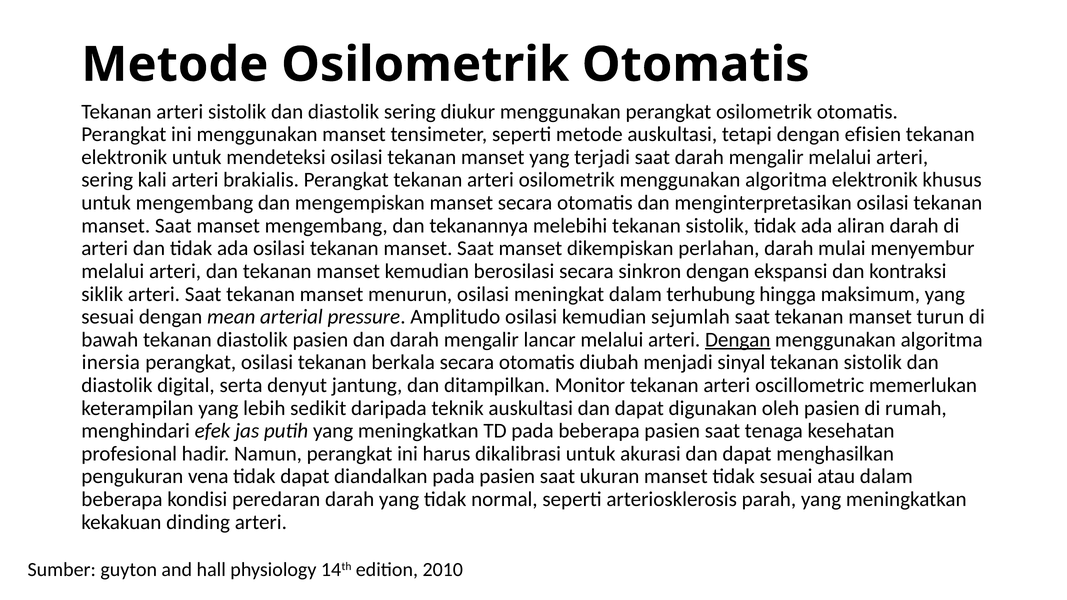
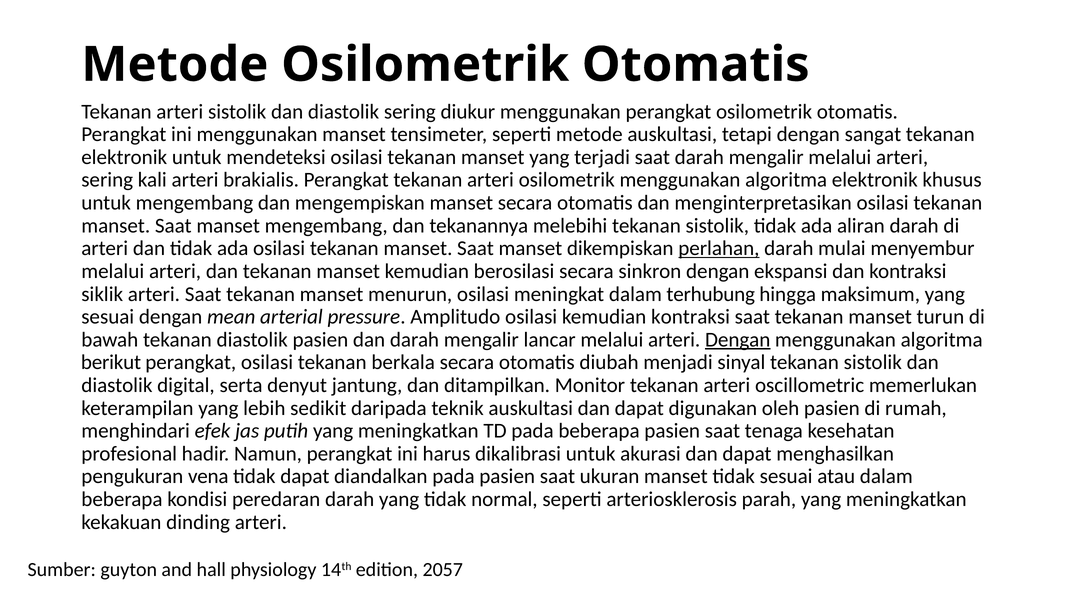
efisien: efisien -> sangat
perlahan underline: none -> present
kemudian sejumlah: sejumlah -> kontraksi
inersia: inersia -> berikut
2010: 2010 -> 2057
